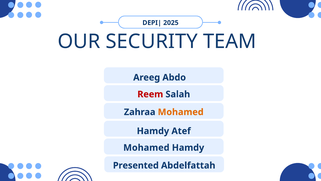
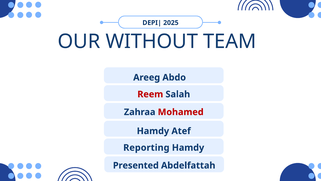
SECURITY: SECURITY -> WITHOUT
Mohamed at (181, 112) colour: orange -> red
Mohamed at (146, 147): Mohamed -> Reporting
